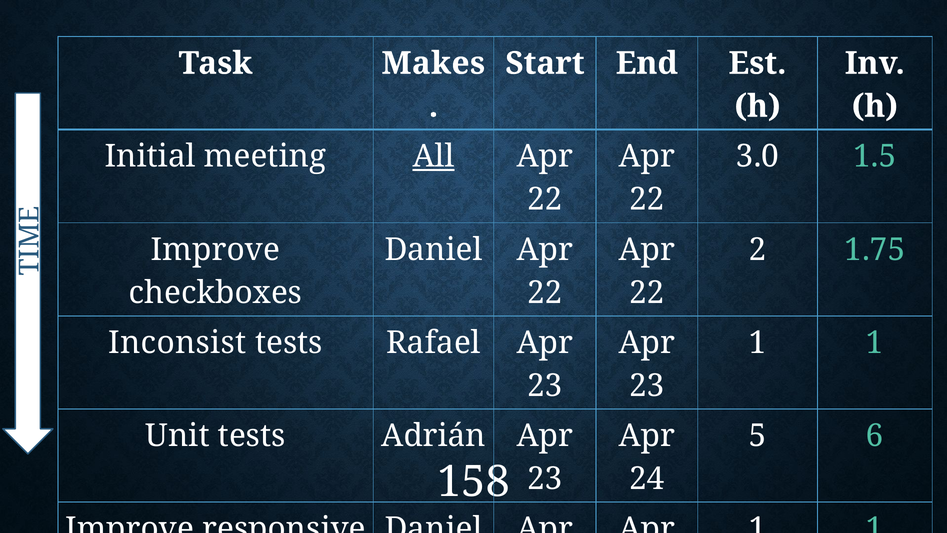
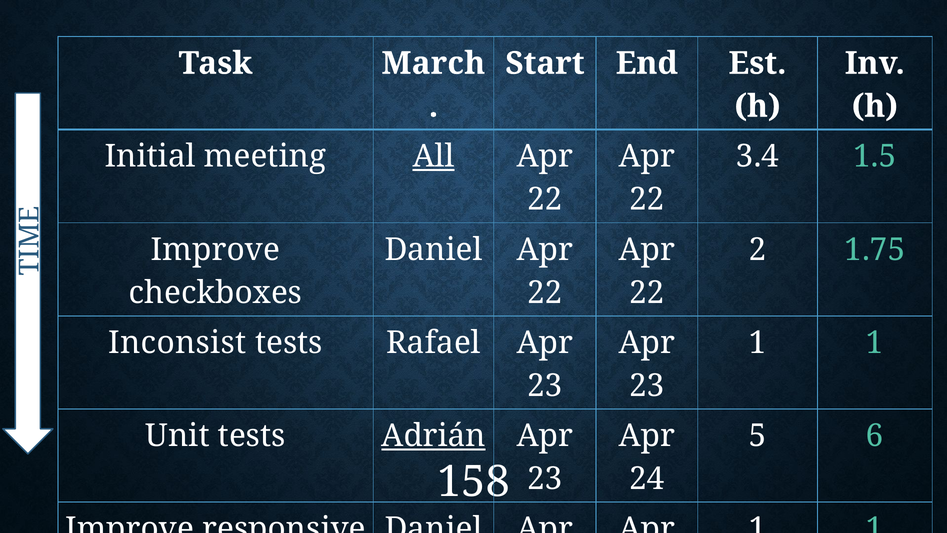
Makes: Makes -> March
3.0: 3.0 -> 3.4
Adrián at (433, 436) underline: none -> present
